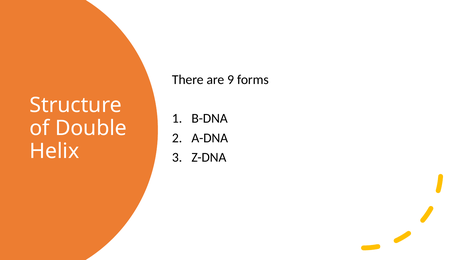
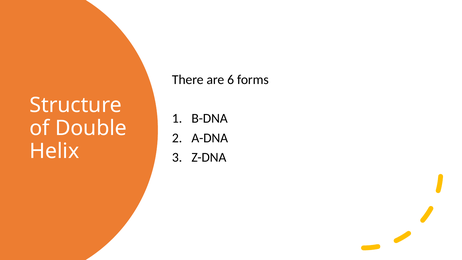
9: 9 -> 6
